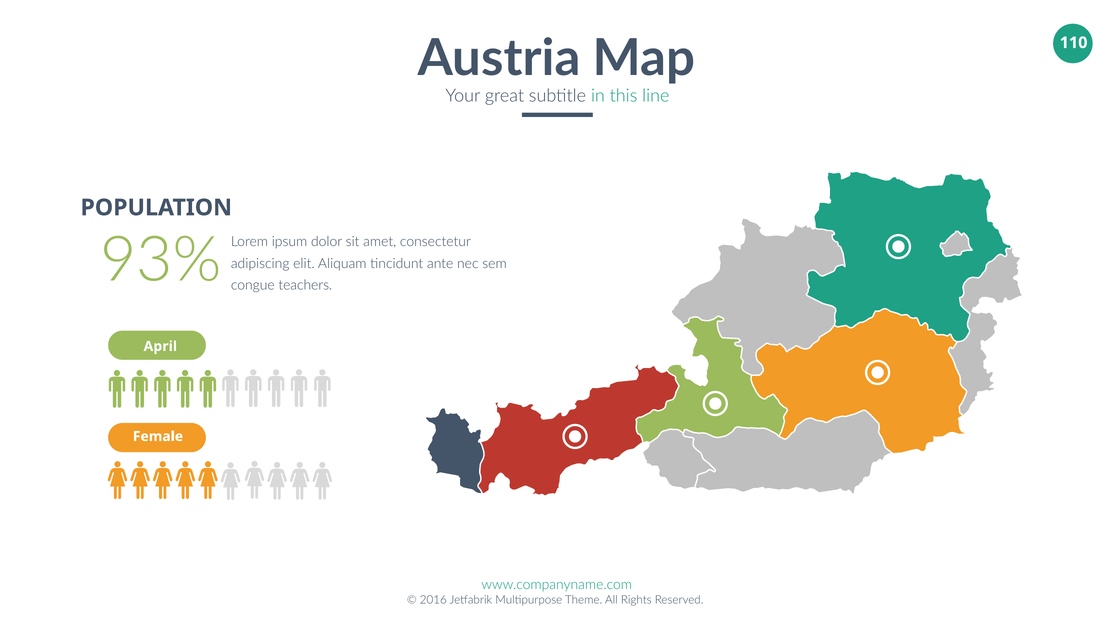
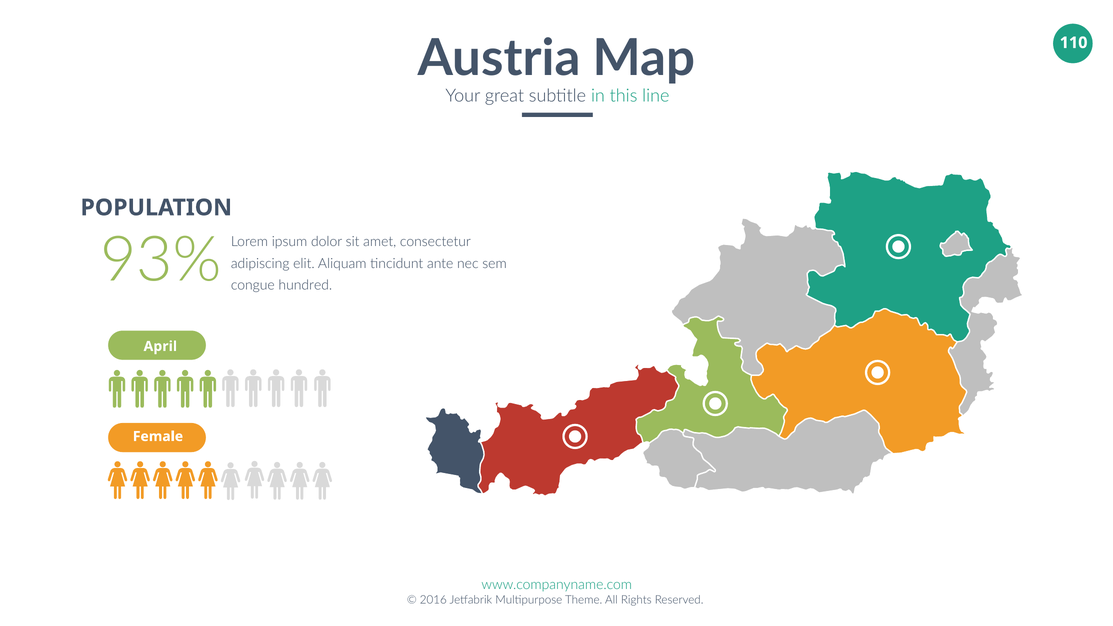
teachers: teachers -> hundred
